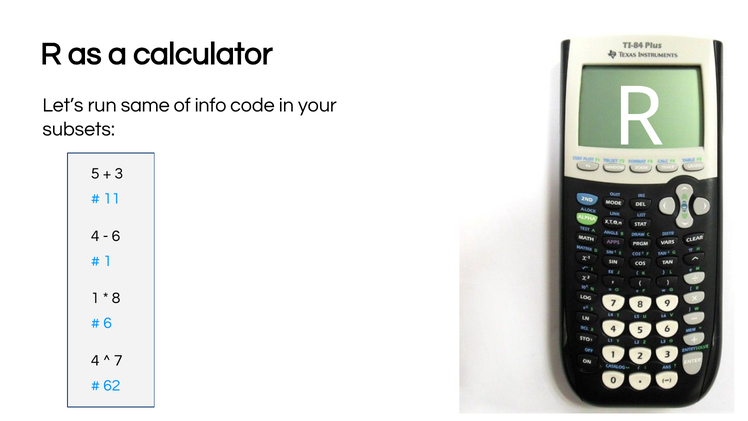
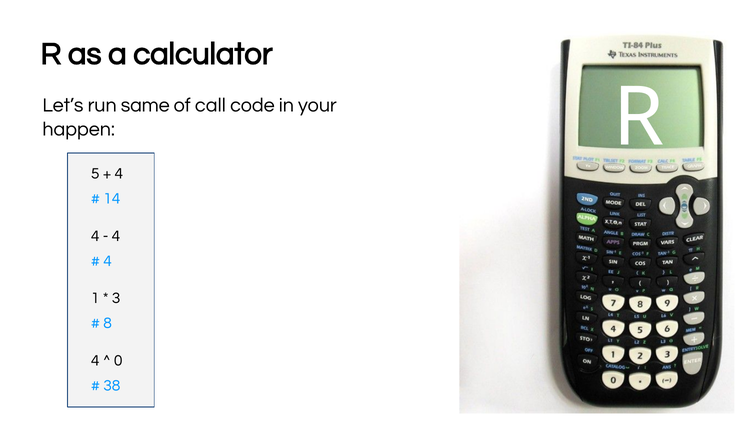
info: info -> call
subsets: subsets -> happen
3 at (119, 173): 3 -> 4
11: 11 -> 14
6 at (116, 236): 6 -> 4
1 at (108, 261): 1 -> 4
8: 8 -> 3
6 at (108, 323): 6 -> 8
7: 7 -> 0
62: 62 -> 38
